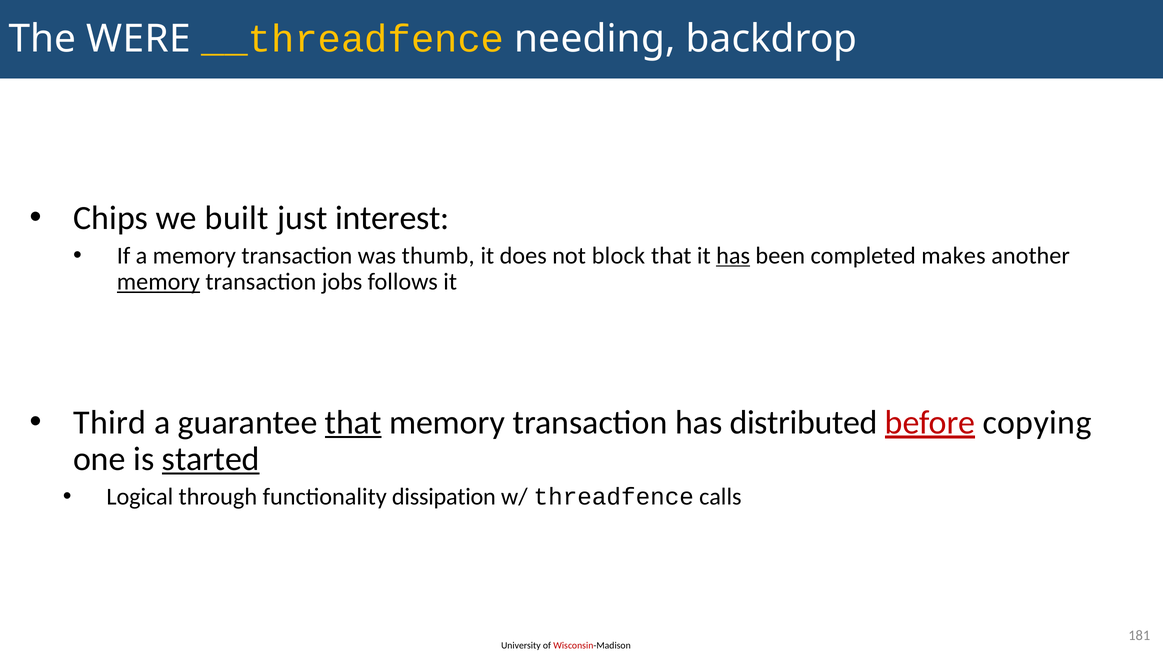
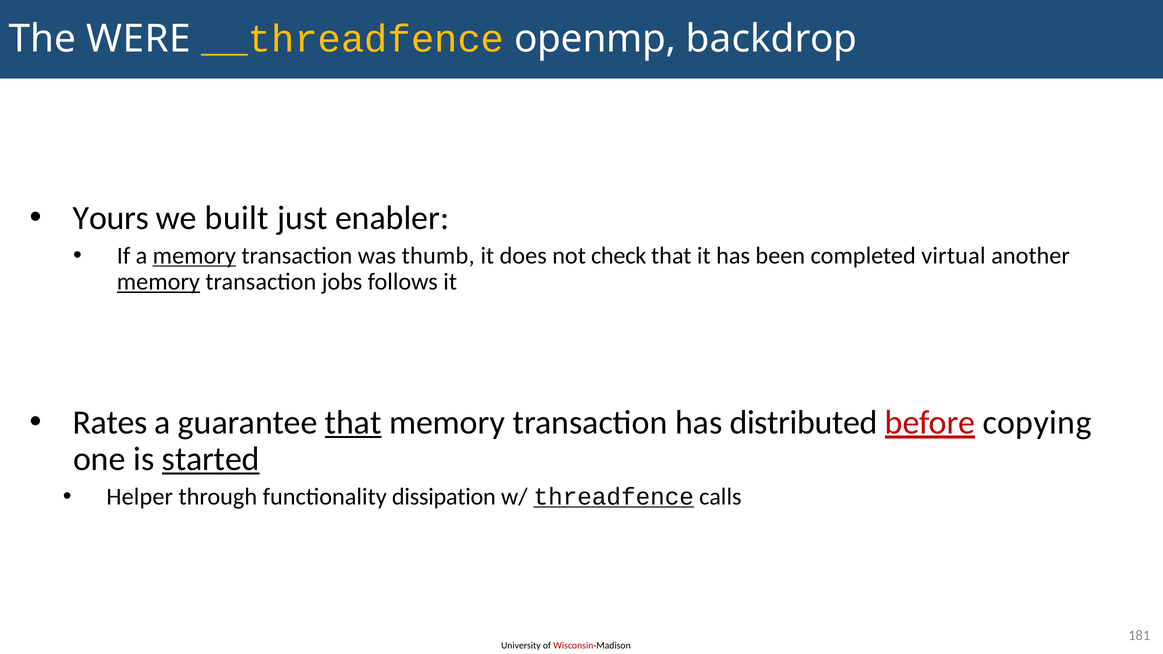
needing: needing -> openmp
Chips: Chips -> Yours
interest: interest -> enabler
memory at (194, 256) underline: none -> present
block: block -> check
has at (733, 256) underline: present -> none
makes: makes -> virtual
Third: Third -> Rates
Logical: Logical -> Helper
threadfence underline: none -> present
